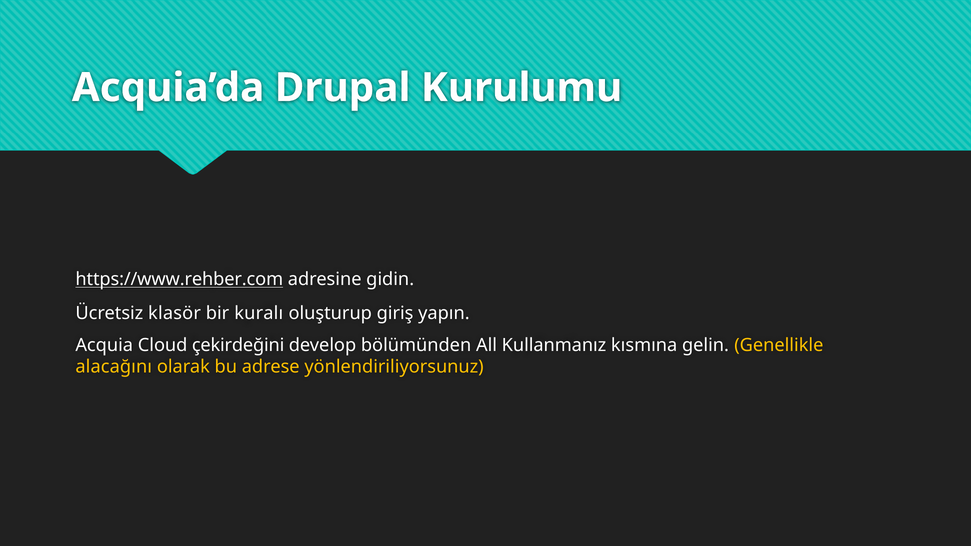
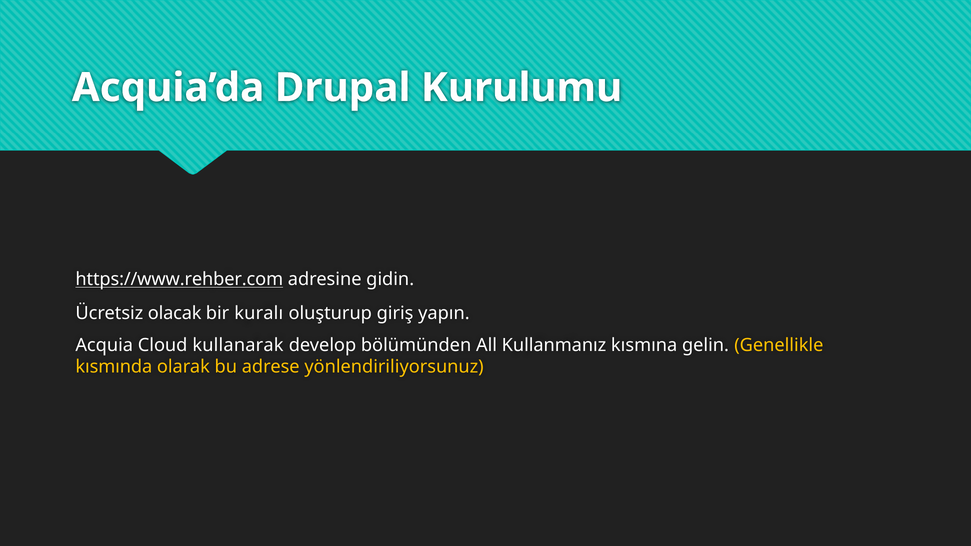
klasör: klasör -> olacak
çekirdeğini: çekirdeğini -> kullanarak
alacağını: alacağını -> kısmında
